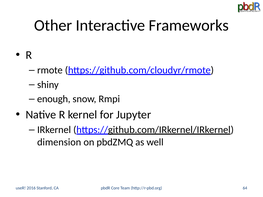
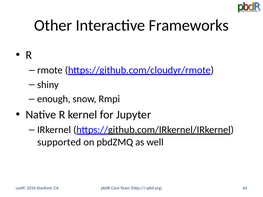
dimension: dimension -> supported
